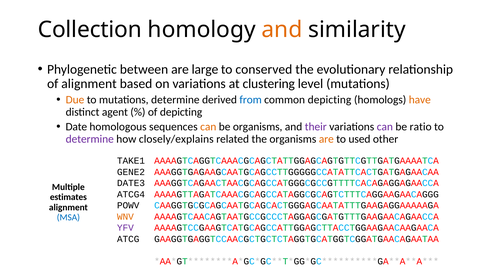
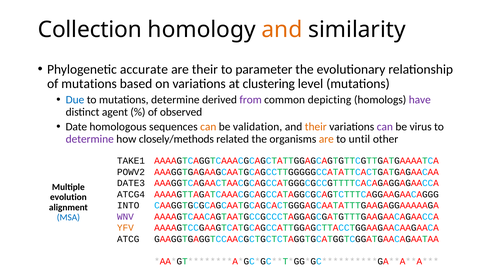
between: between -> accurate
are large: large -> their
conserved: conserved -> parameter
of alignment: alignment -> mutations
Due colour: orange -> blue
from colour: blue -> purple
have colour: orange -> purple
of depicting: depicting -> observed
be organisms: organisms -> validation
their at (316, 127) colour: purple -> orange
ratio: ratio -> virus
closely/explains: closely/explains -> closely/methods
used: used -> until
GENE2: GENE2 -> POWV2
estimates: estimates -> evolution
POWV: POWV -> INTO
WNV colour: orange -> purple
YFV colour: purple -> orange
